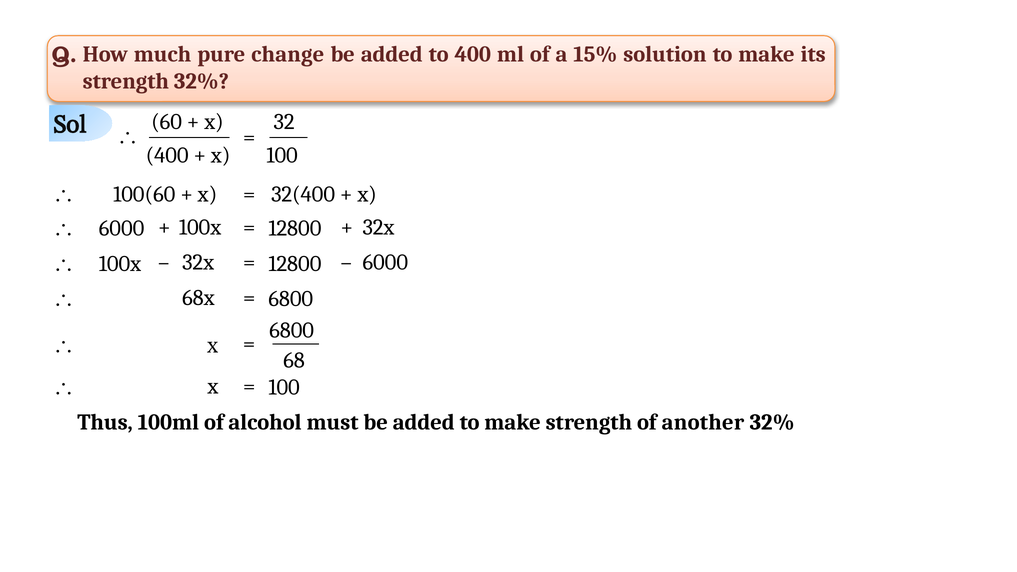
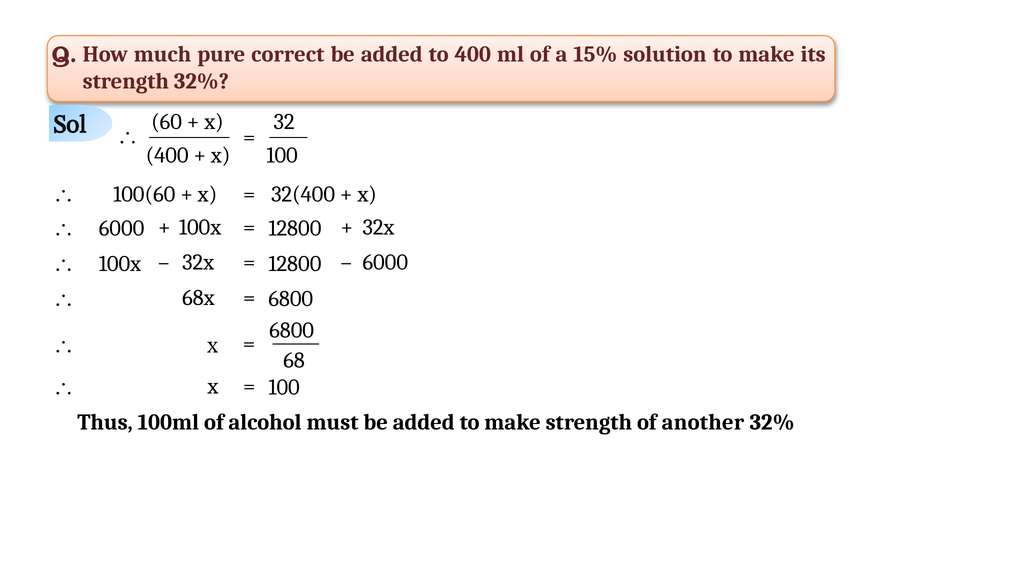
change: change -> correct
